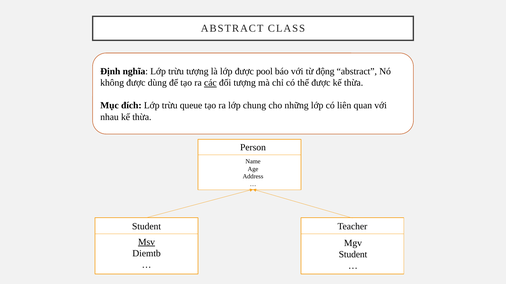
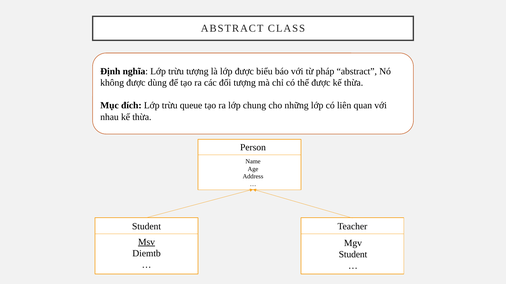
pool: pool -> biểu
động: động -> pháp
các underline: present -> none
